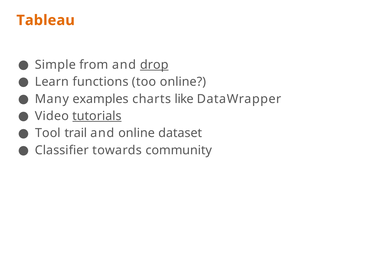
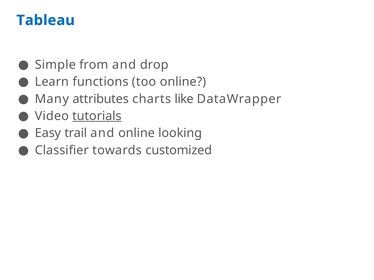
Tableau colour: orange -> blue
drop underline: present -> none
examples: examples -> attributes
Tool: Tool -> Easy
dataset: dataset -> looking
community: community -> customized
